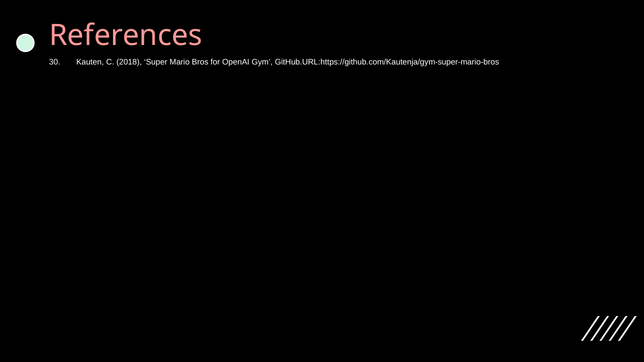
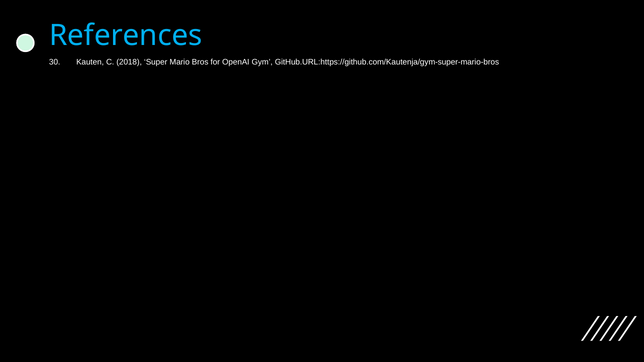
References colour: pink -> light blue
